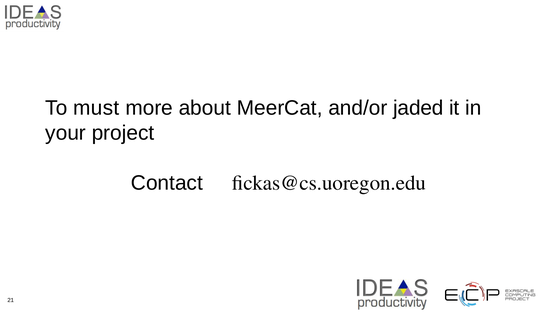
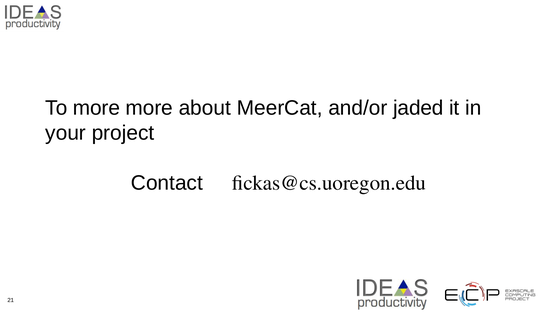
To must: must -> more
